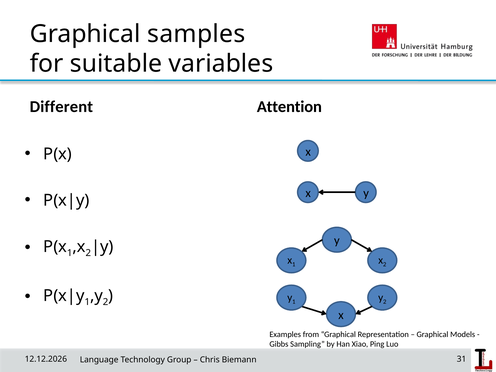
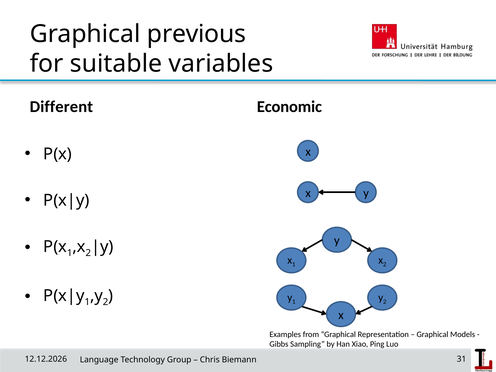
samples: samples -> previous
Attention: Attention -> Economic
